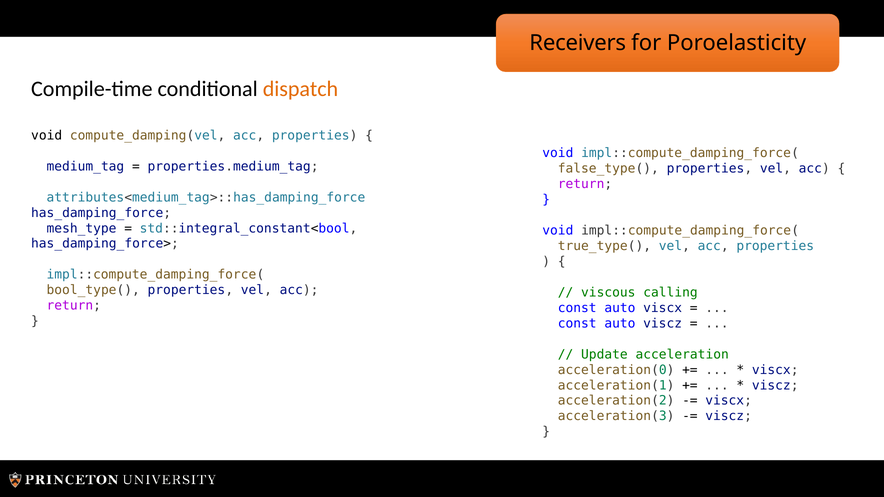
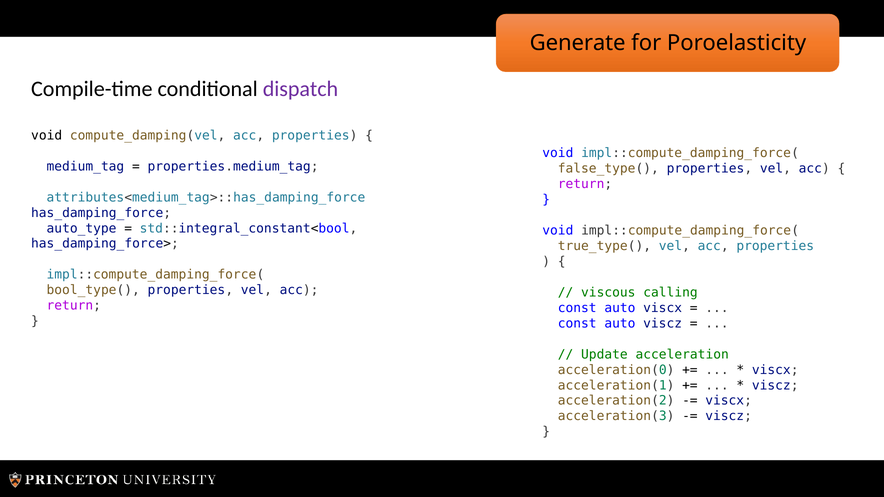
Receivers: Receivers -> Generate
dispatch colour: orange -> purple
mesh_type: mesh_type -> auto_type
